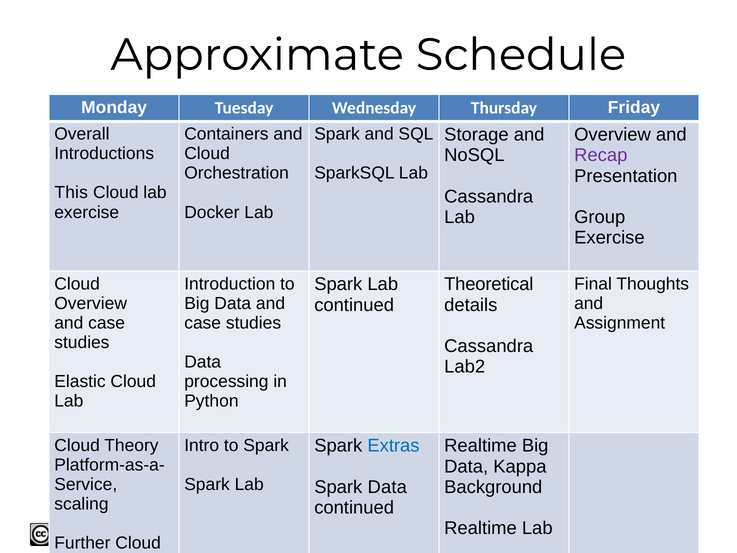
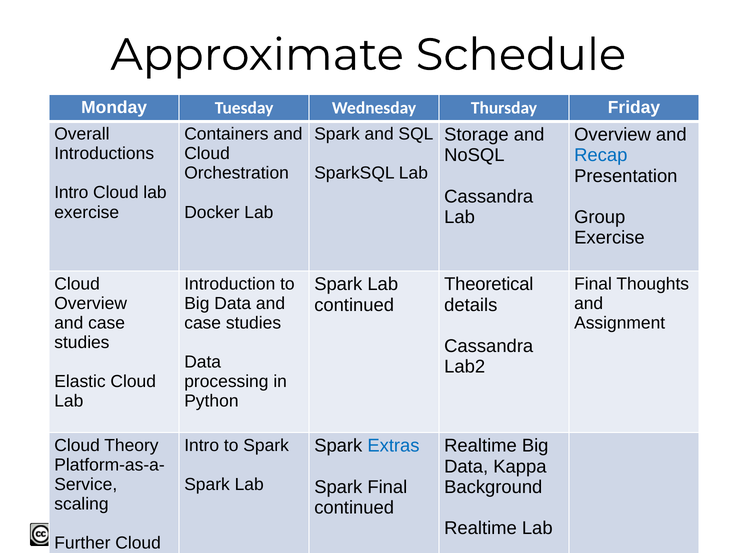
Recap colour: purple -> blue
This at (71, 193): This -> Intro
Spark Data: Data -> Final
